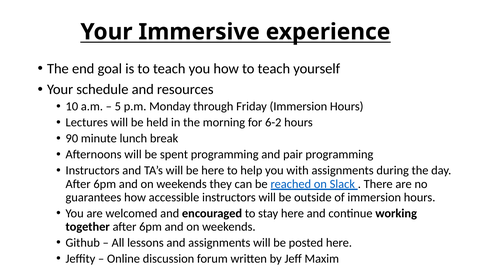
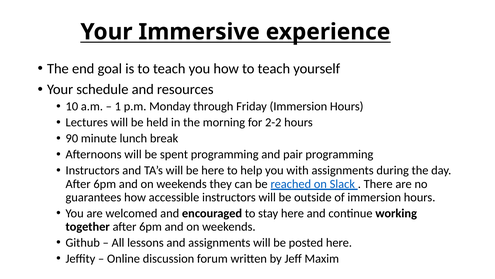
5: 5 -> 1
6-2: 6-2 -> 2-2
